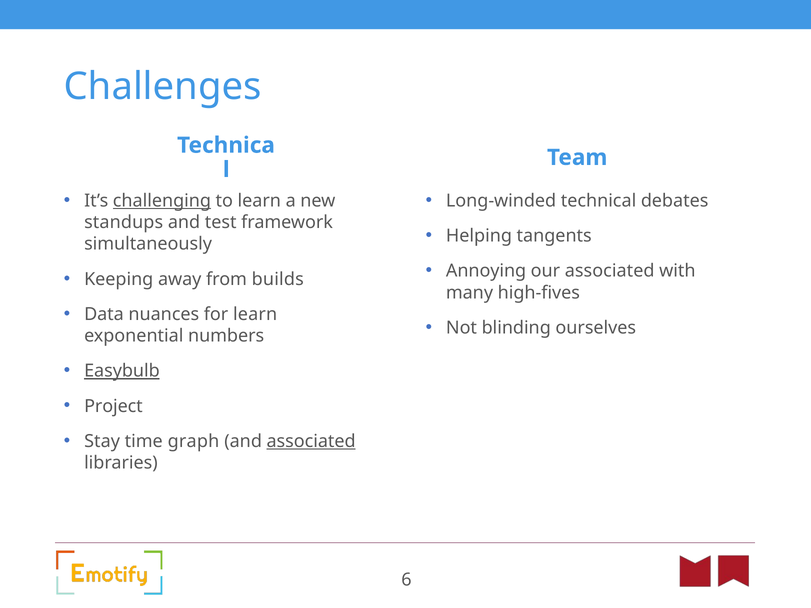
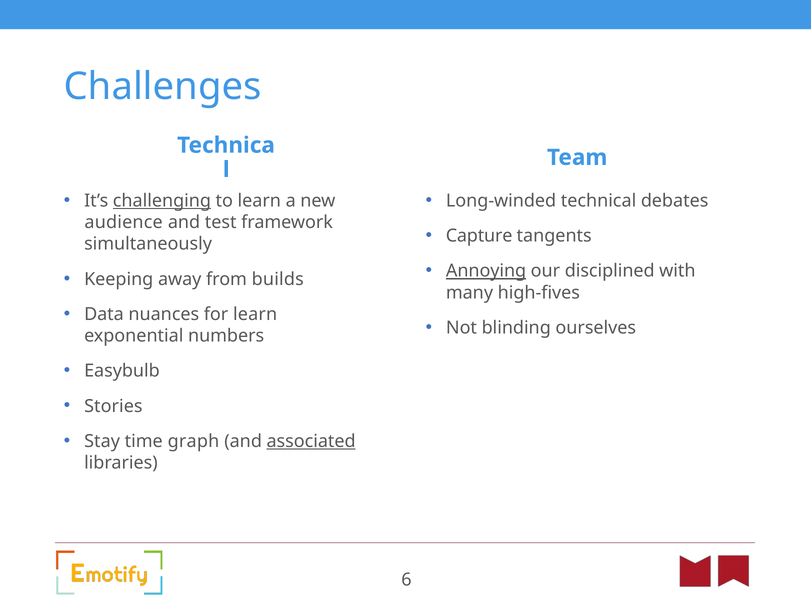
standups: standups -> audience
Helping: Helping -> Capture
Annoying underline: none -> present
our associated: associated -> disciplined
Easybulb underline: present -> none
Project: Project -> Stories
